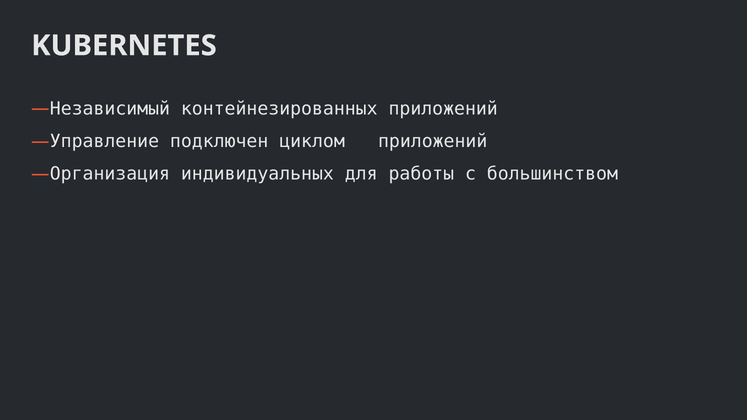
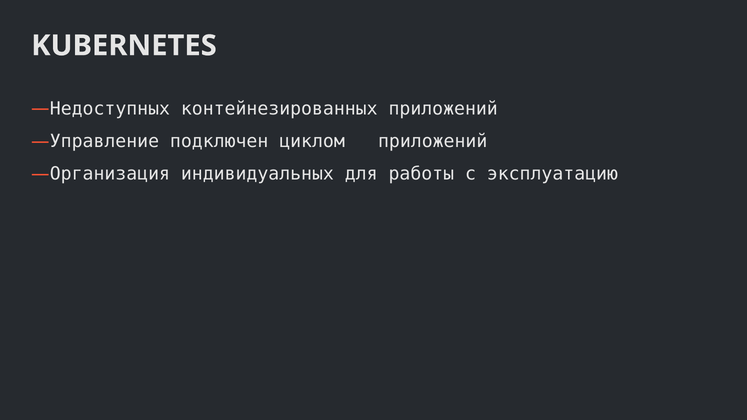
Независимый: Независимый -> Недоступных
большинством: большинством -> эксплуатацию
